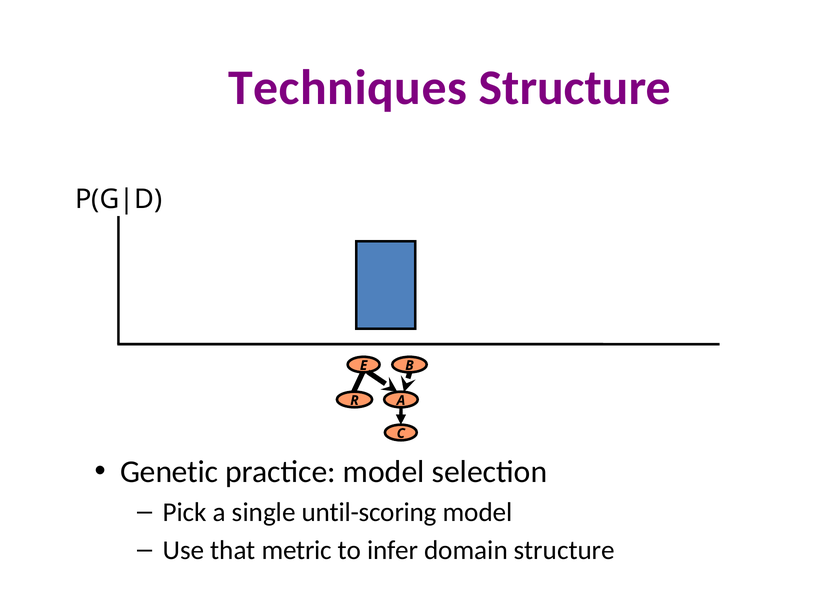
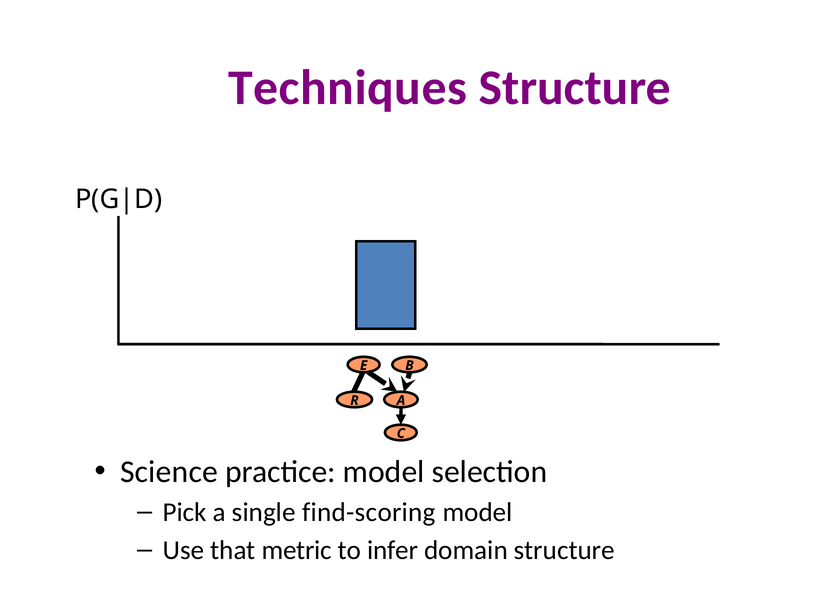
Genetic: Genetic -> Science
until-scoring: until-scoring -> find-scoring
